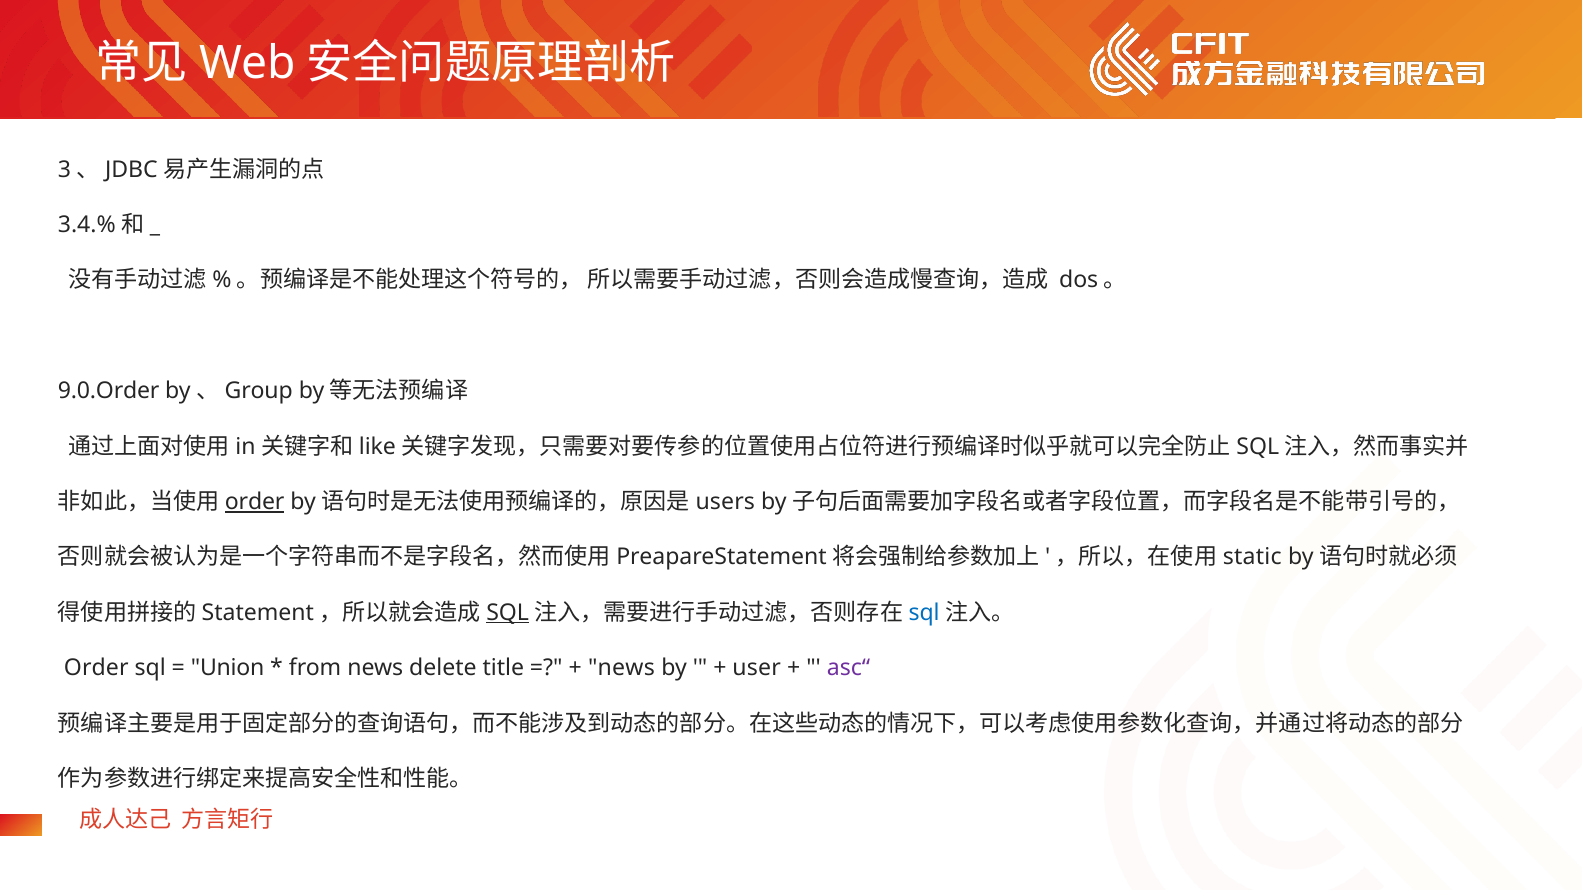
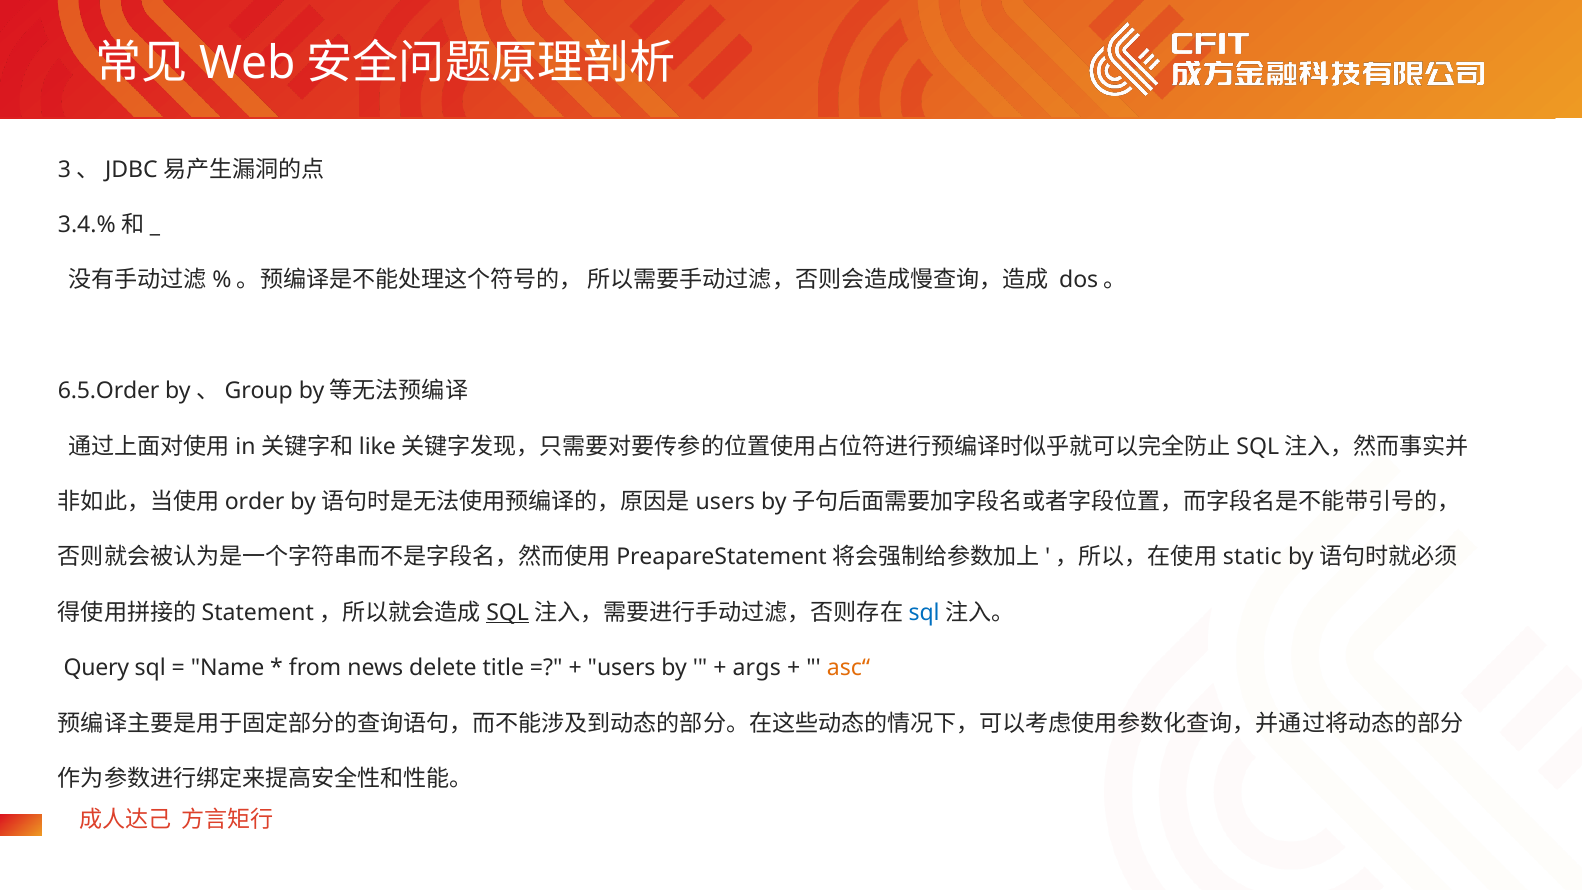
9.0.Order: 9.0.Order -> 6.5.Order
order at (255, 502) underline: present -> none
Order at (96, 668): Order -> Query
Union: Union -> Name
news at (621, 668): news -> users
user: user -> args
asc“ colour: purple -> orange
